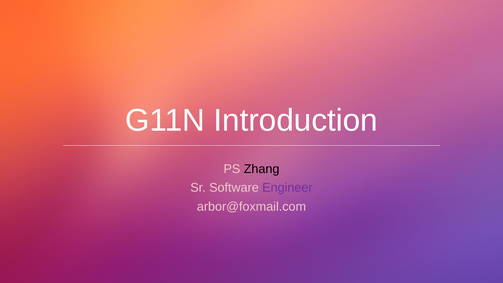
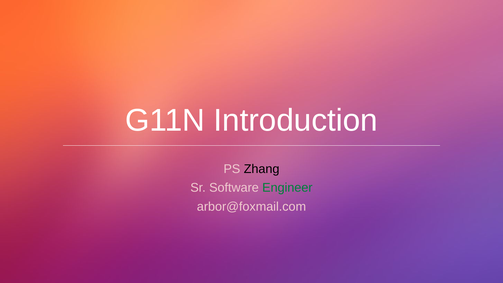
Engineer colour: purple -> green
